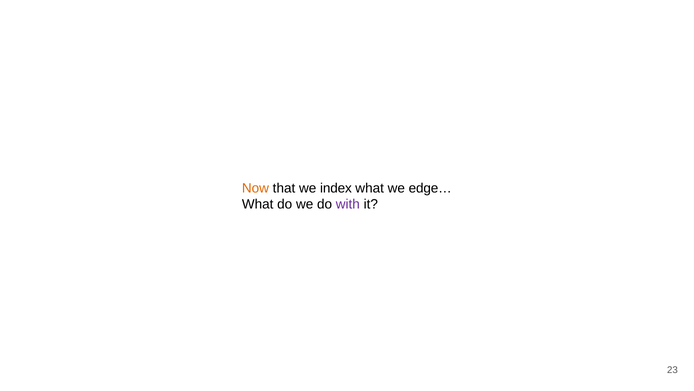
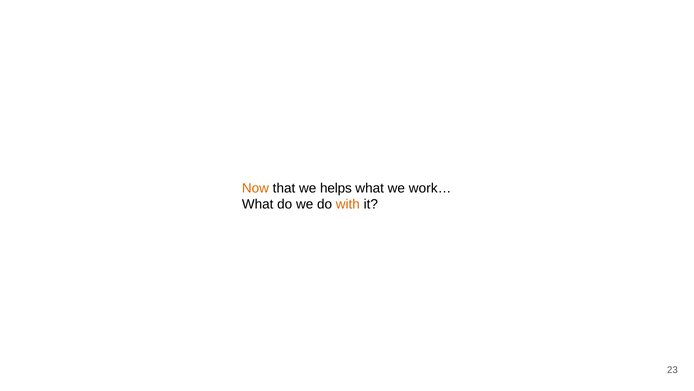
index: index -> helps
edge…: edge… -> work…
with colour: purple -> orange
